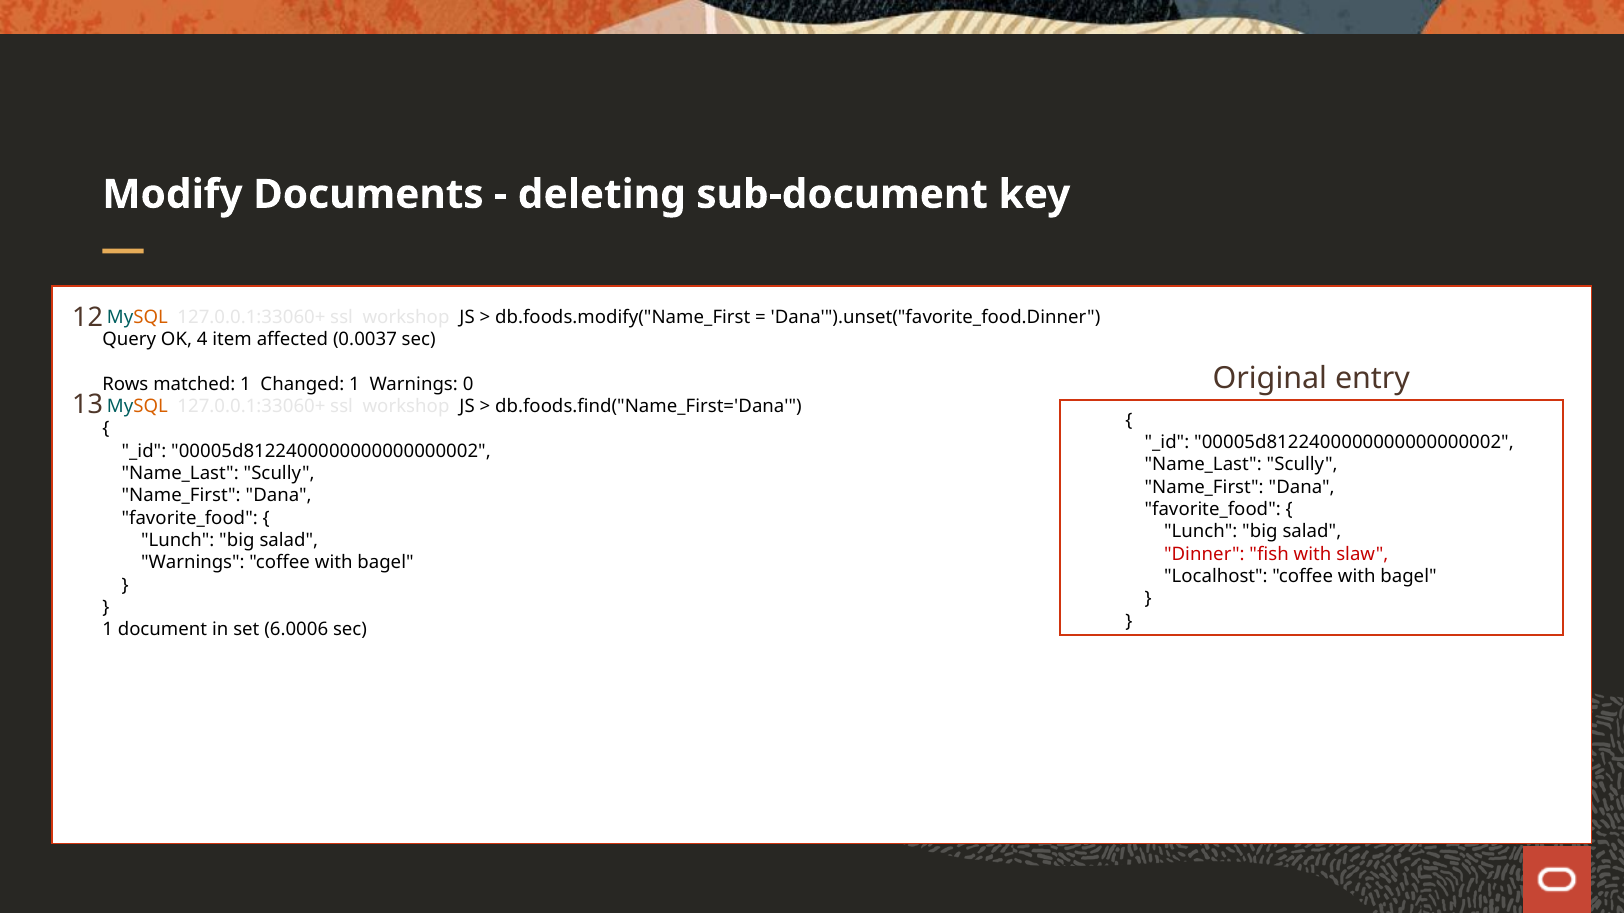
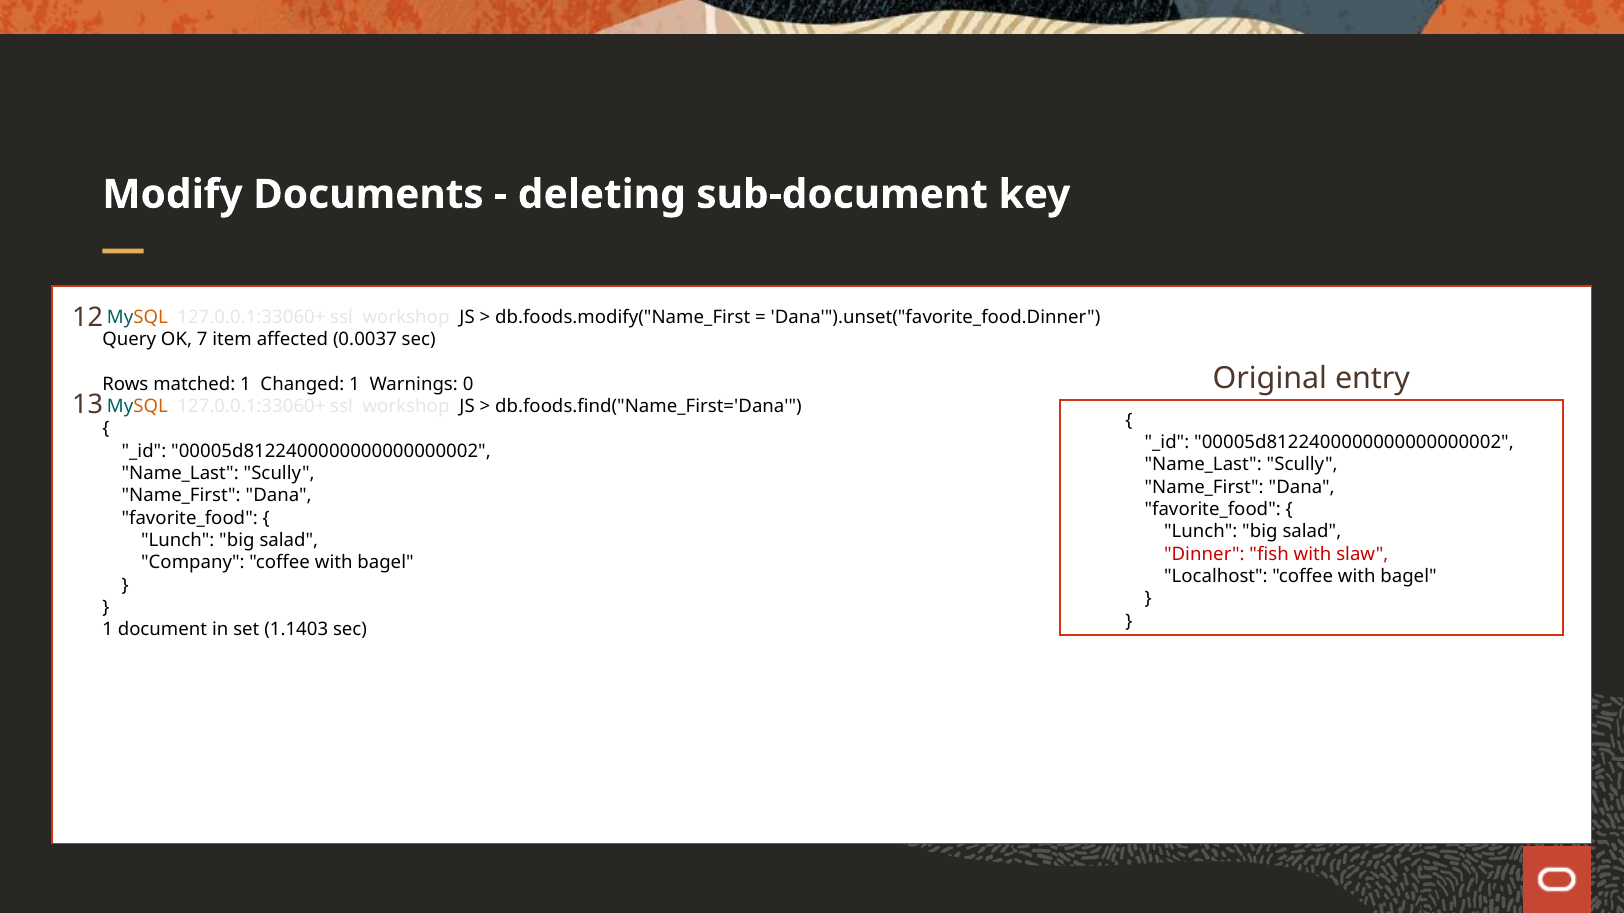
4: 4 -> 7
Warnings at (193, 563): Warnings -> Company
6.0006: 6.0006 -> 1.1403
